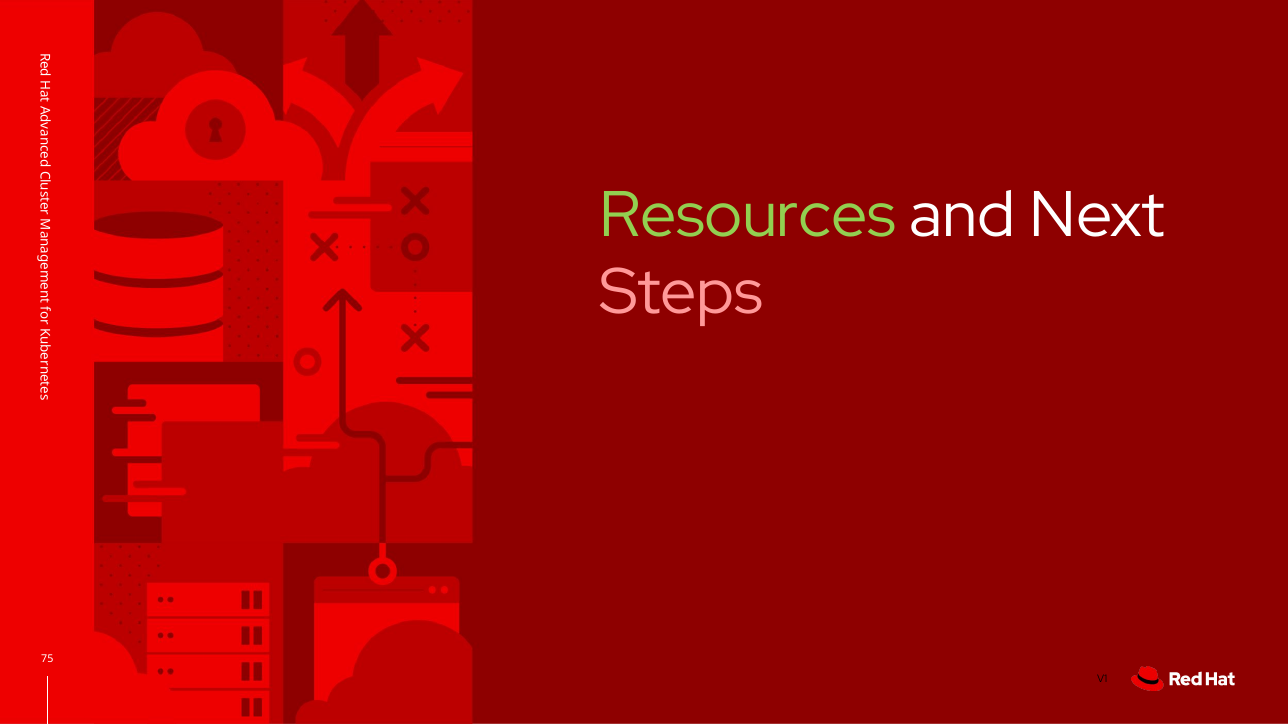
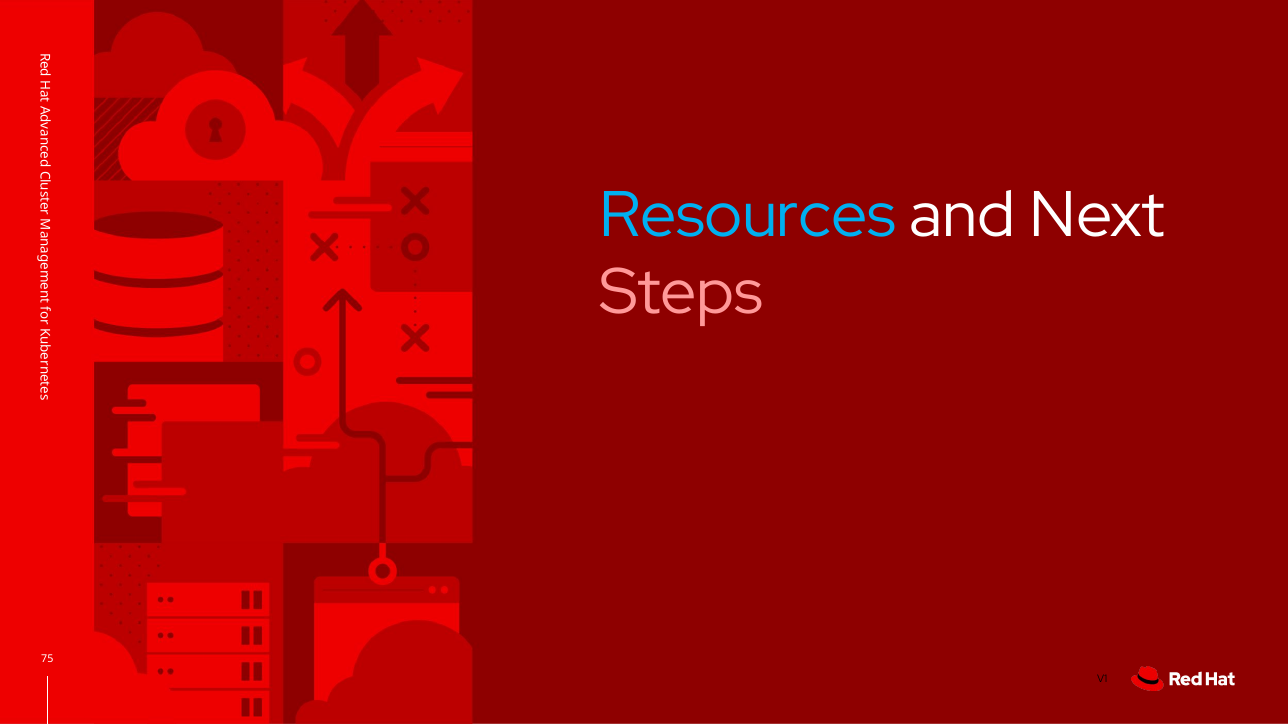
Resources colour: light green -> light blue
